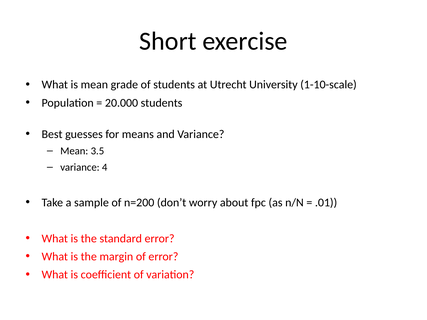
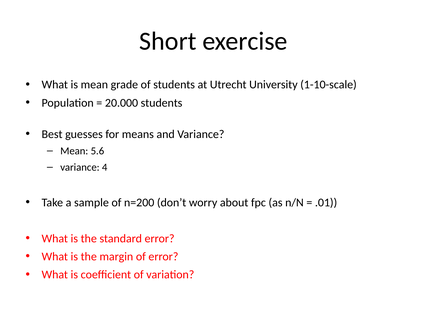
3.5: 3.5 -> 5.6
